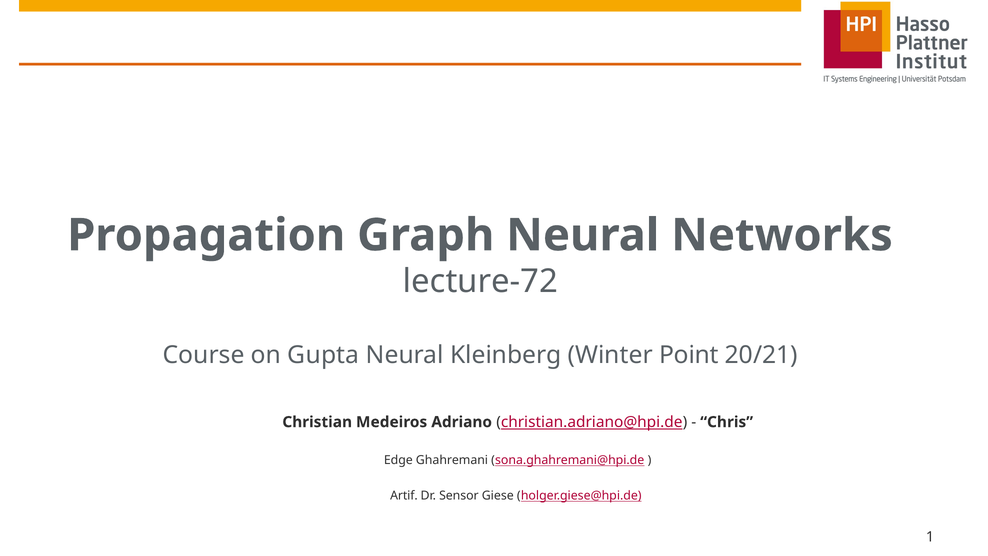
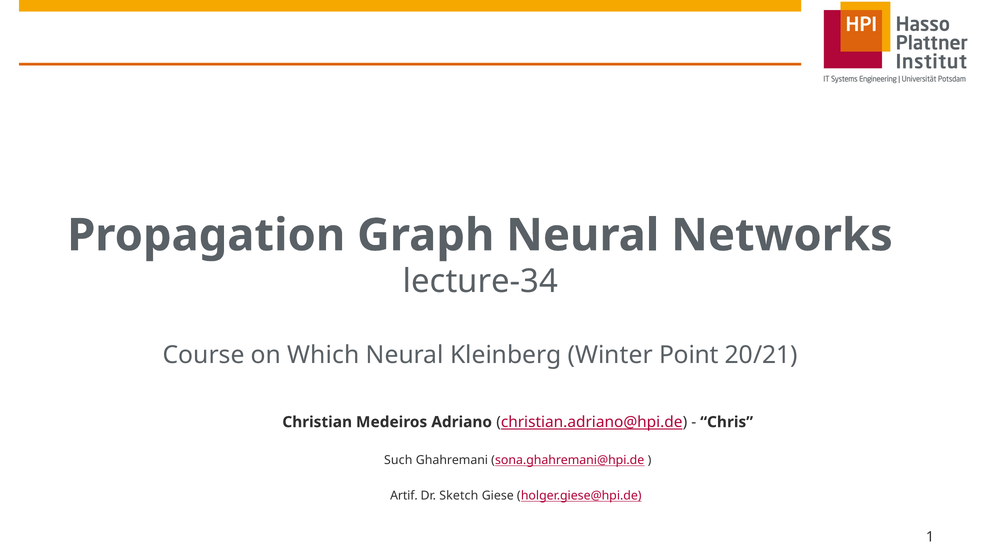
lecture-72: lecture-72 -> lecture-34
Gupta: Gupta -> Which
Edge: Edge -> Such
Sensor: Sensor -> Sketch
